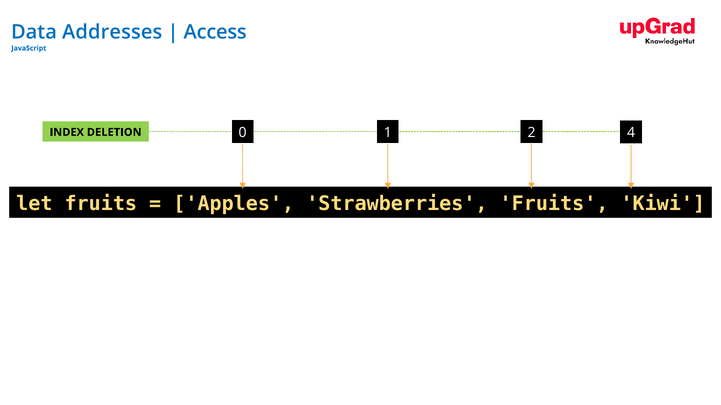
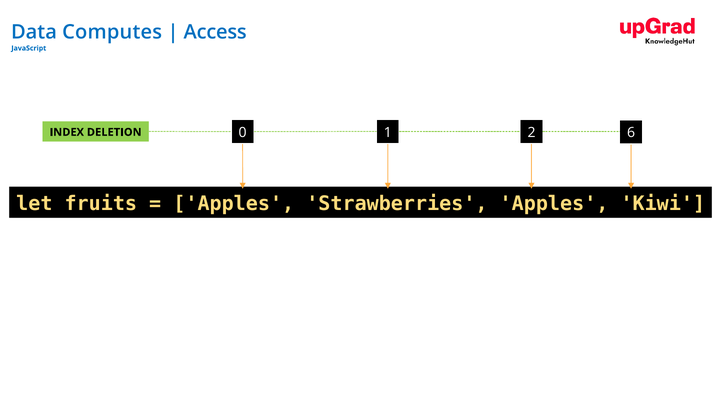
Addresses: Addresses -> Computes
4: 4 -> 6
Strawberries Fruits: Fruits -> Apples
